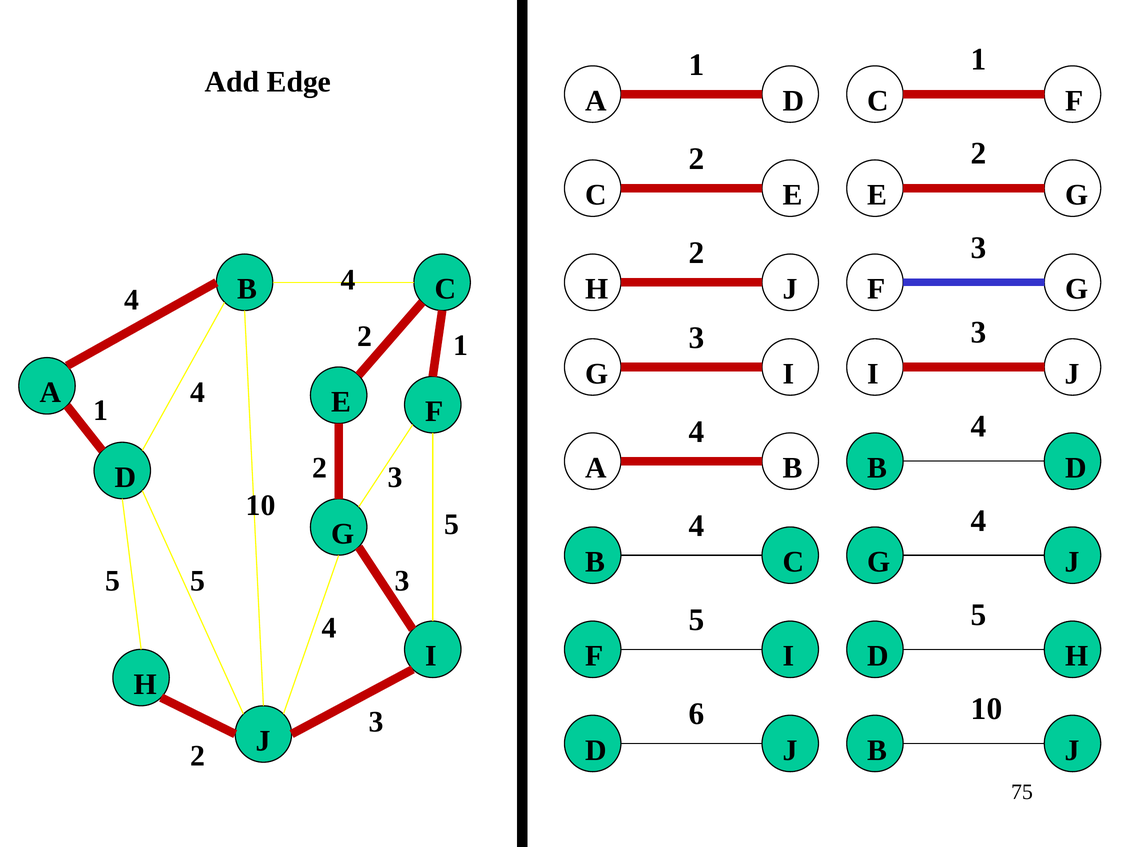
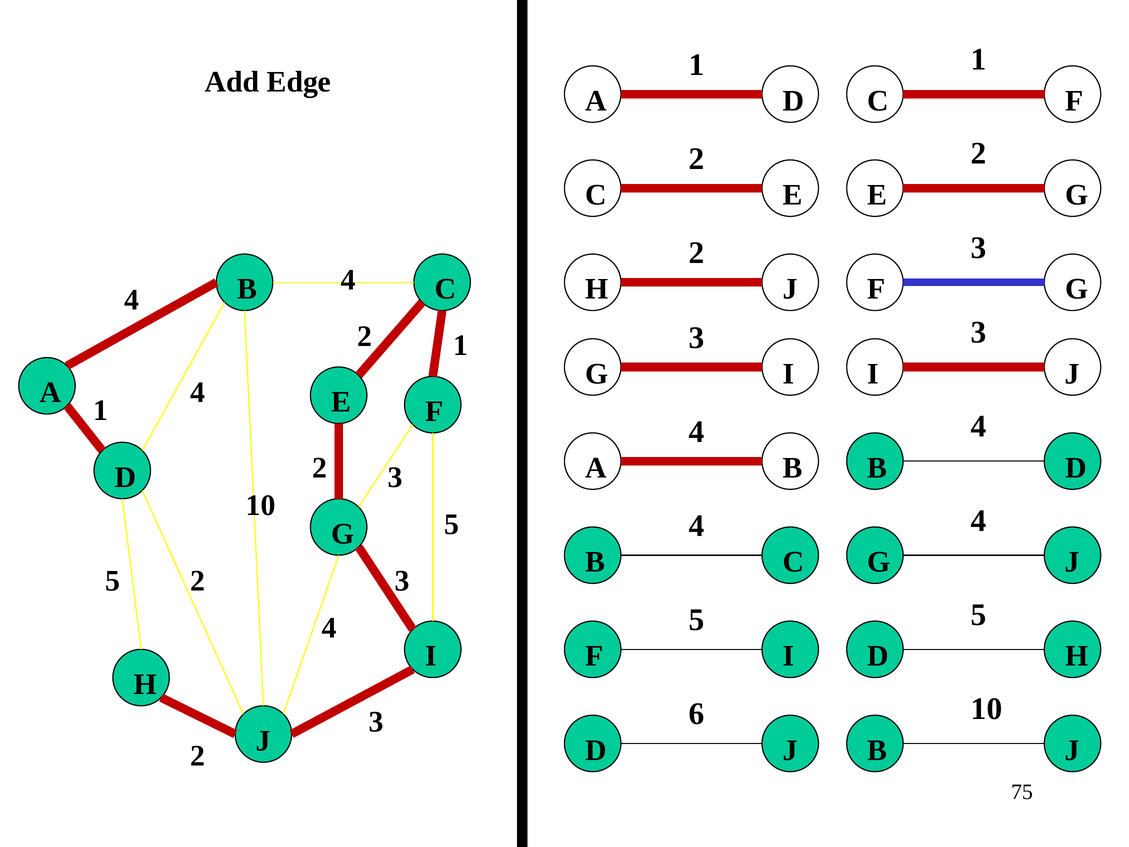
5 at (197, 581): 5 -> 2
